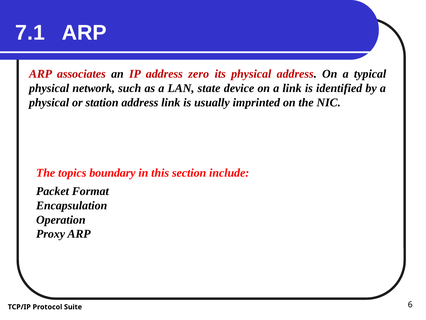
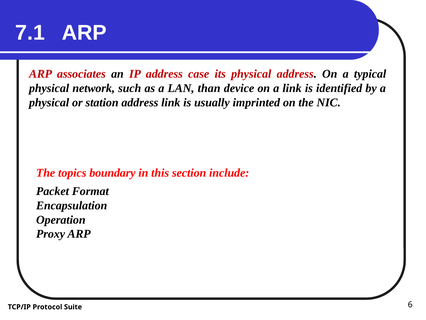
zero: zero -> case
state: state -> than
